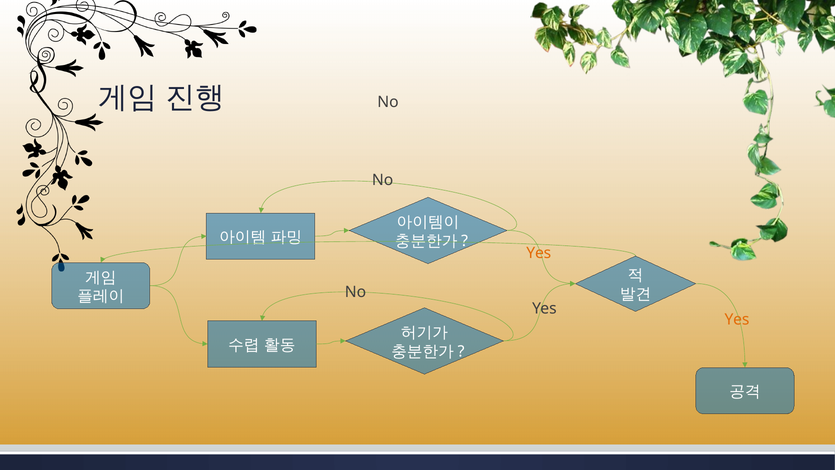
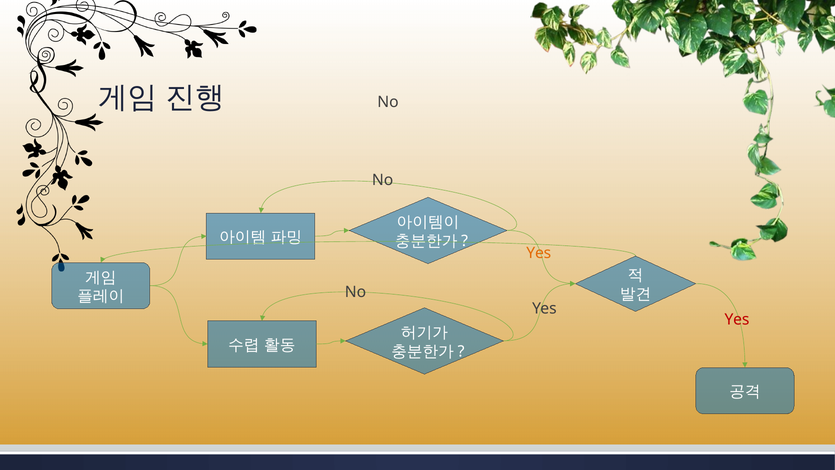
Yes at (737, 319) colour: orange -> red
